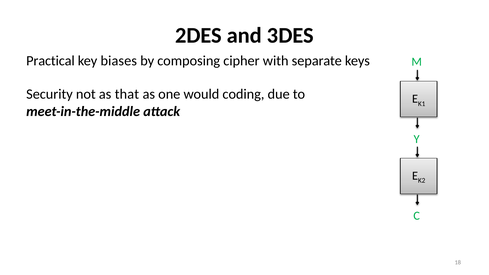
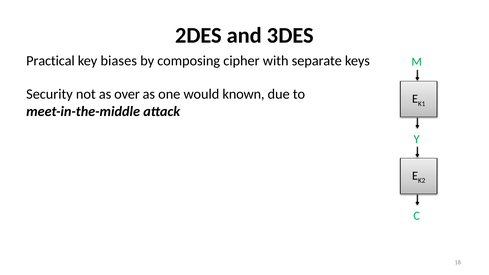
that: that -> over
coding: coding -> known
